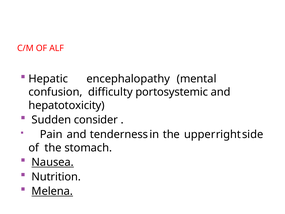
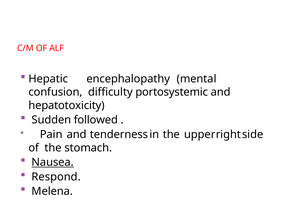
consider: consider -> followed
Nutrition: Nutrition -> Respond
Melena underline: present -> none
